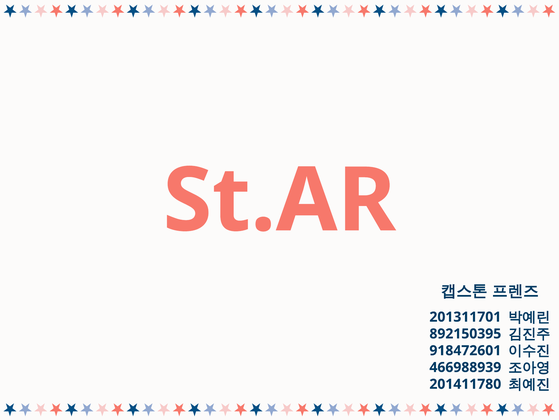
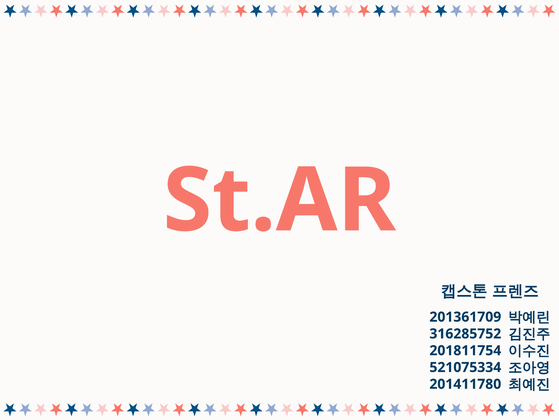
201311701: 201311701 -> 201361709
892150395: 892150395 -> 316285752
918472601: 918472601 -> 201811754
466988939: 466988939 -> 521075334
